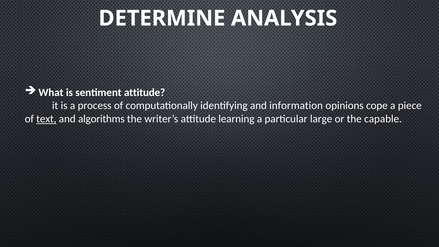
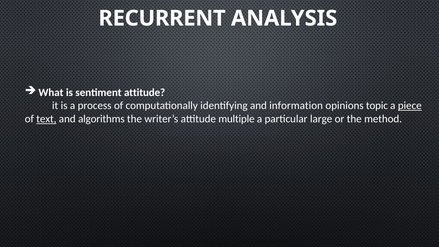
DETERMINE: DETERMINE -> RECURRENT
cope: cope -> topic
piece underline: none -> present
learning: learning -> multiple
capable: capable -> method
